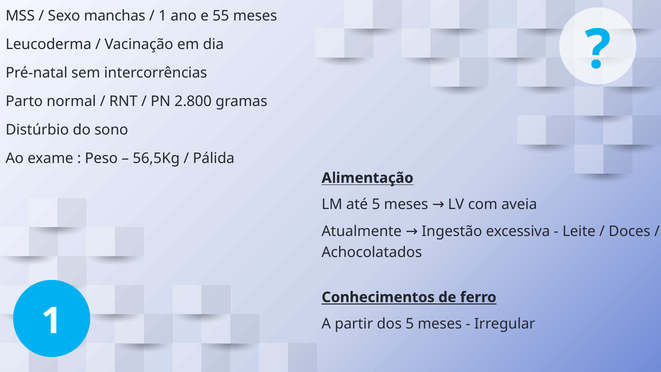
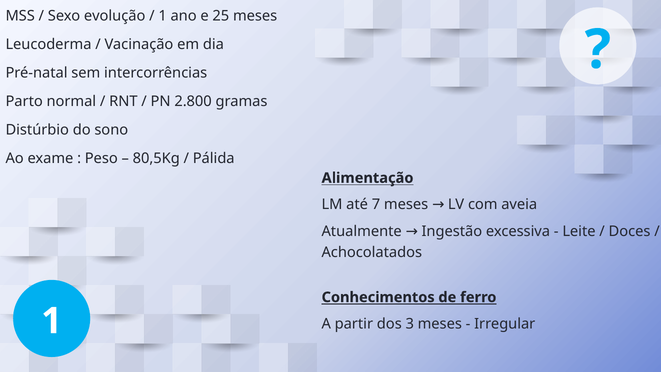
manchas: manchas -> evolução
55: 55 -> 25
56,5Kg: 56,5Kg -> 80,5Kg
até 5: 5 -> 7
dos 5: 5 -> 3
